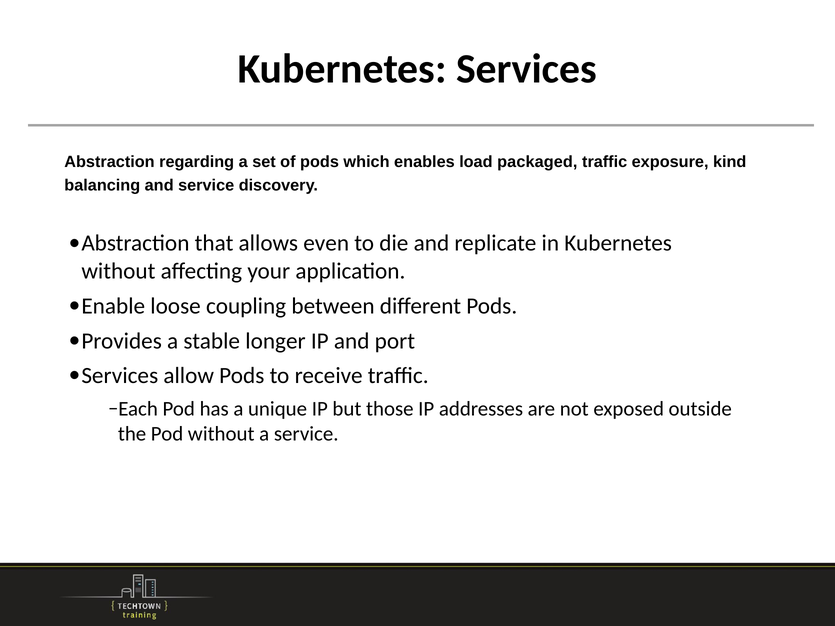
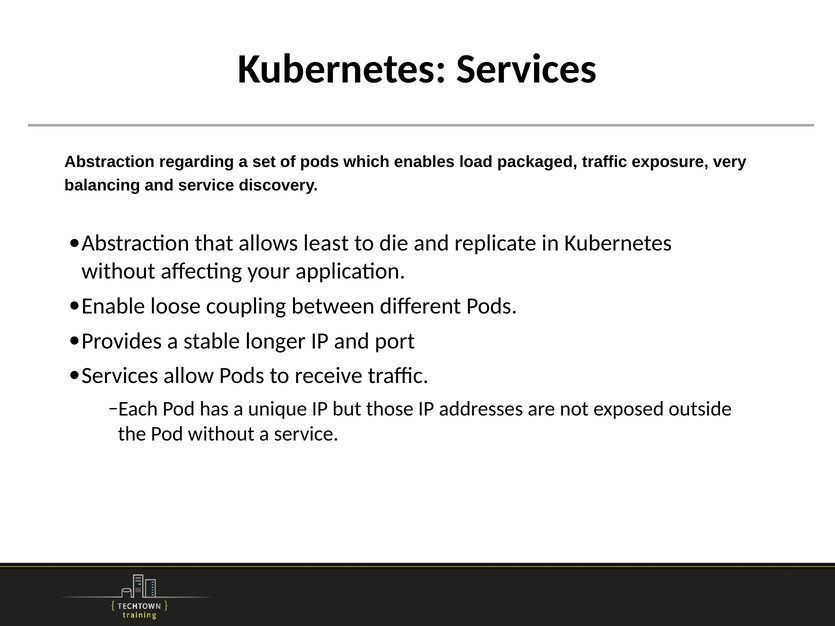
kind: kind -> very
even: even -> least
